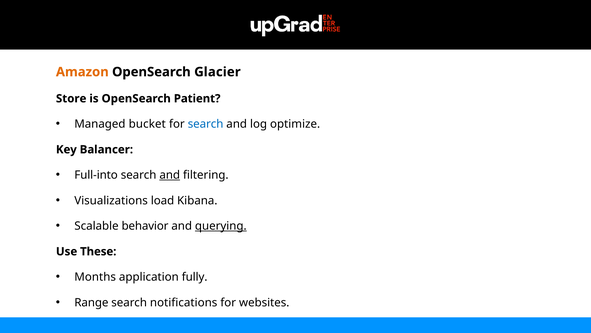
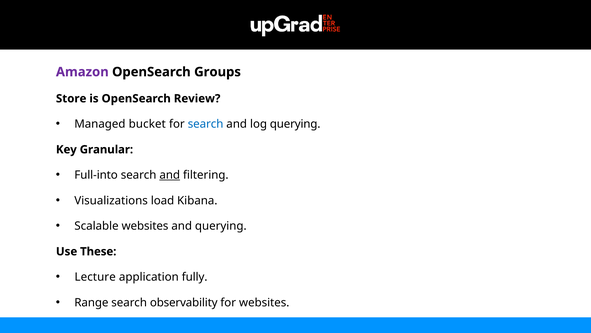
Amazon colour: orange -> purple
Glacier: Glacier -> Groups
Patient: Patient -> Review
log optimize: optimize -> querying
Balancer: Balancer -> Granular
Scalable behavior: behavior -> websites
querying at (221, 226) underline: present -> none
Months: Months -> Lecture
notifications: notifications -> observability
